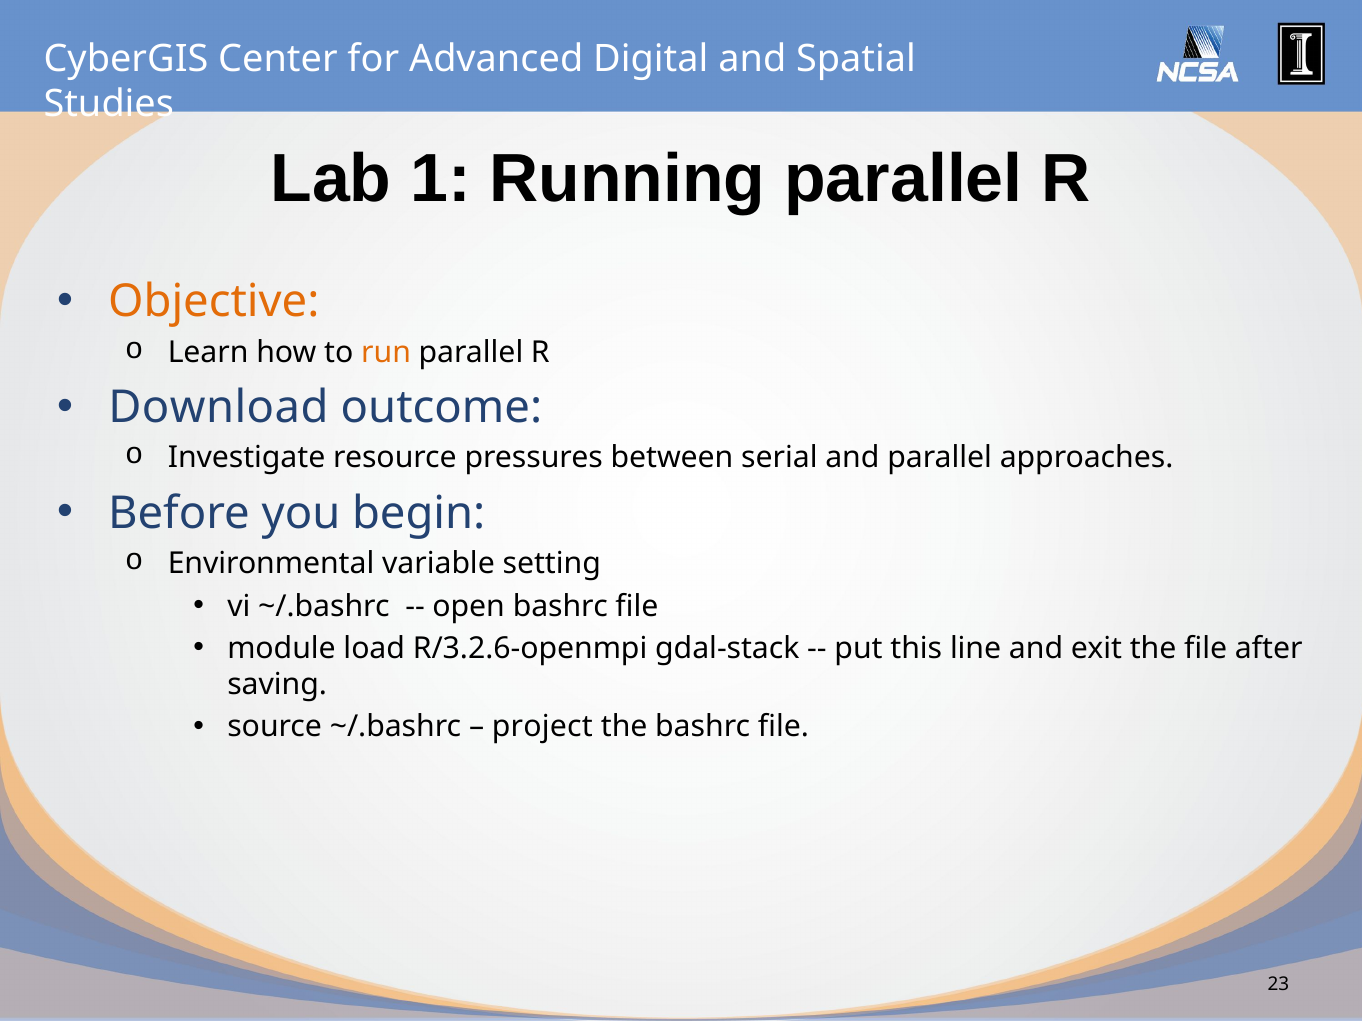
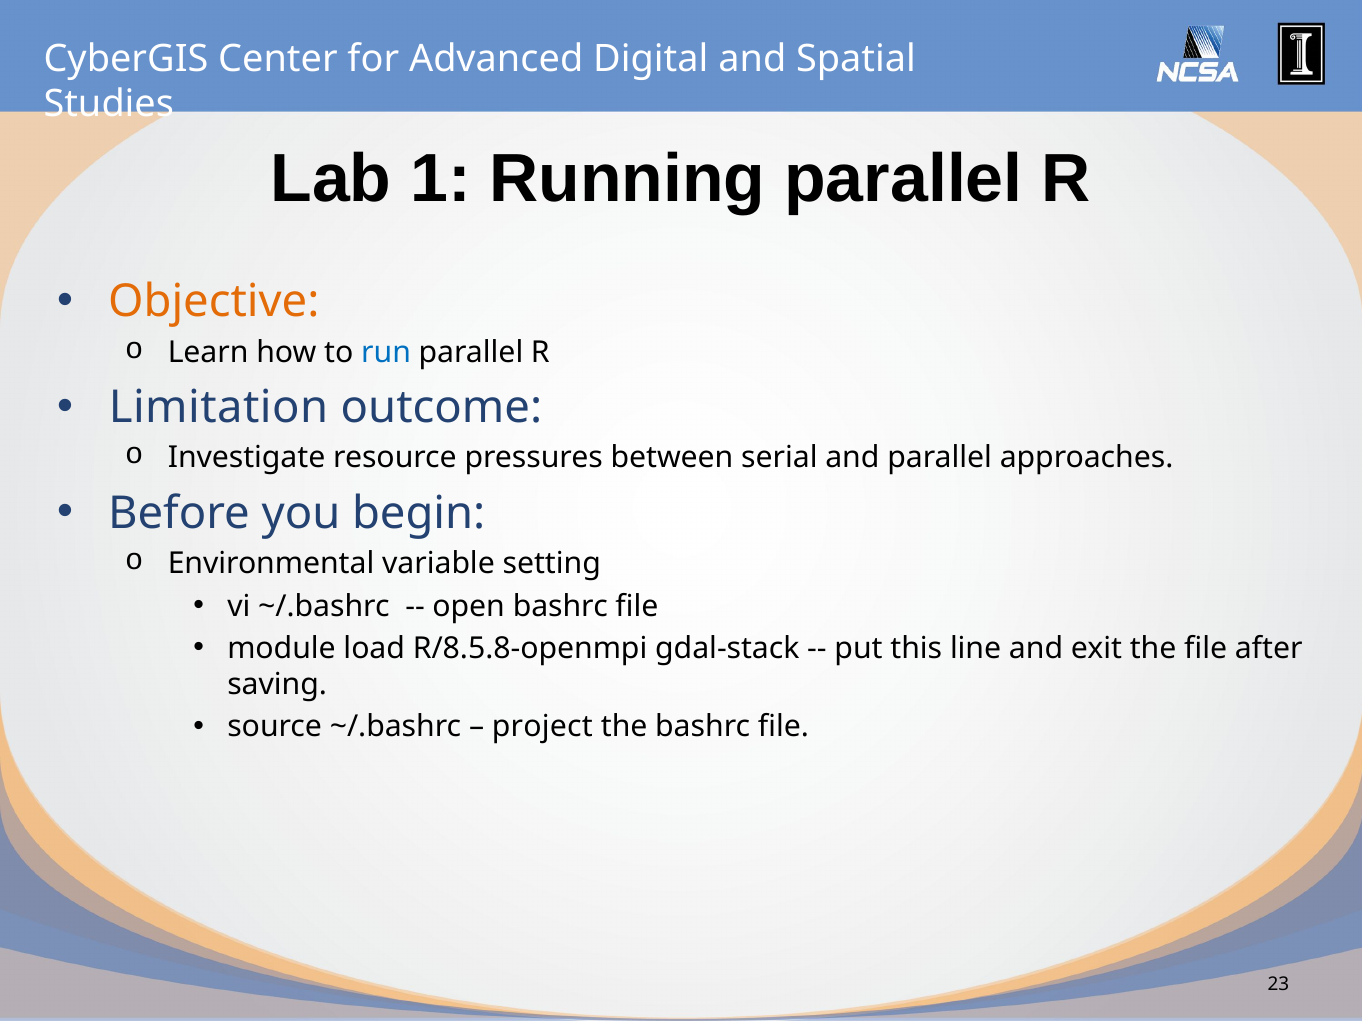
run colour: orange -> blue
Download: Download -> Limitation
R/3.2.6-openmpi: R/3.2.6-openmpi -> R/8.5.8-openmpi
